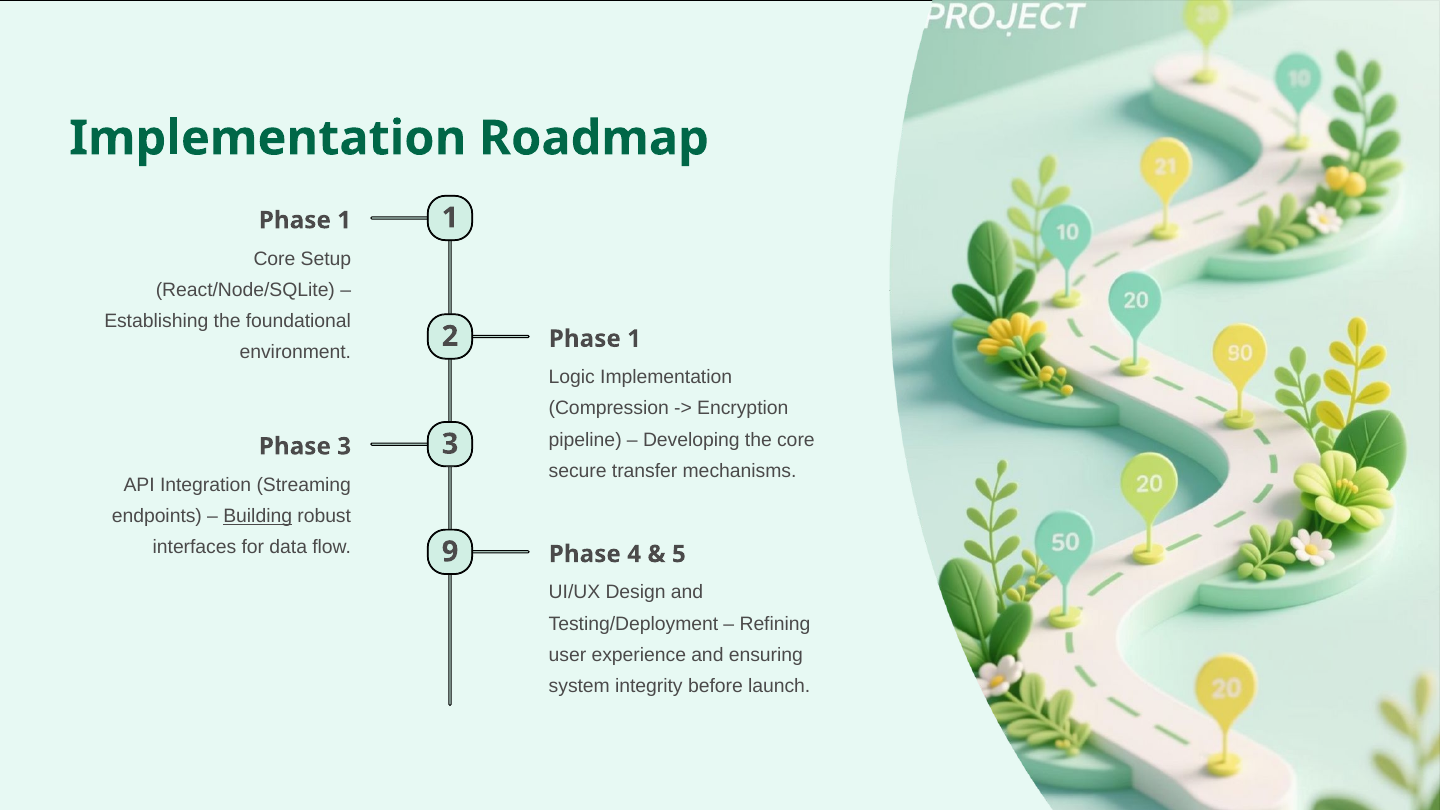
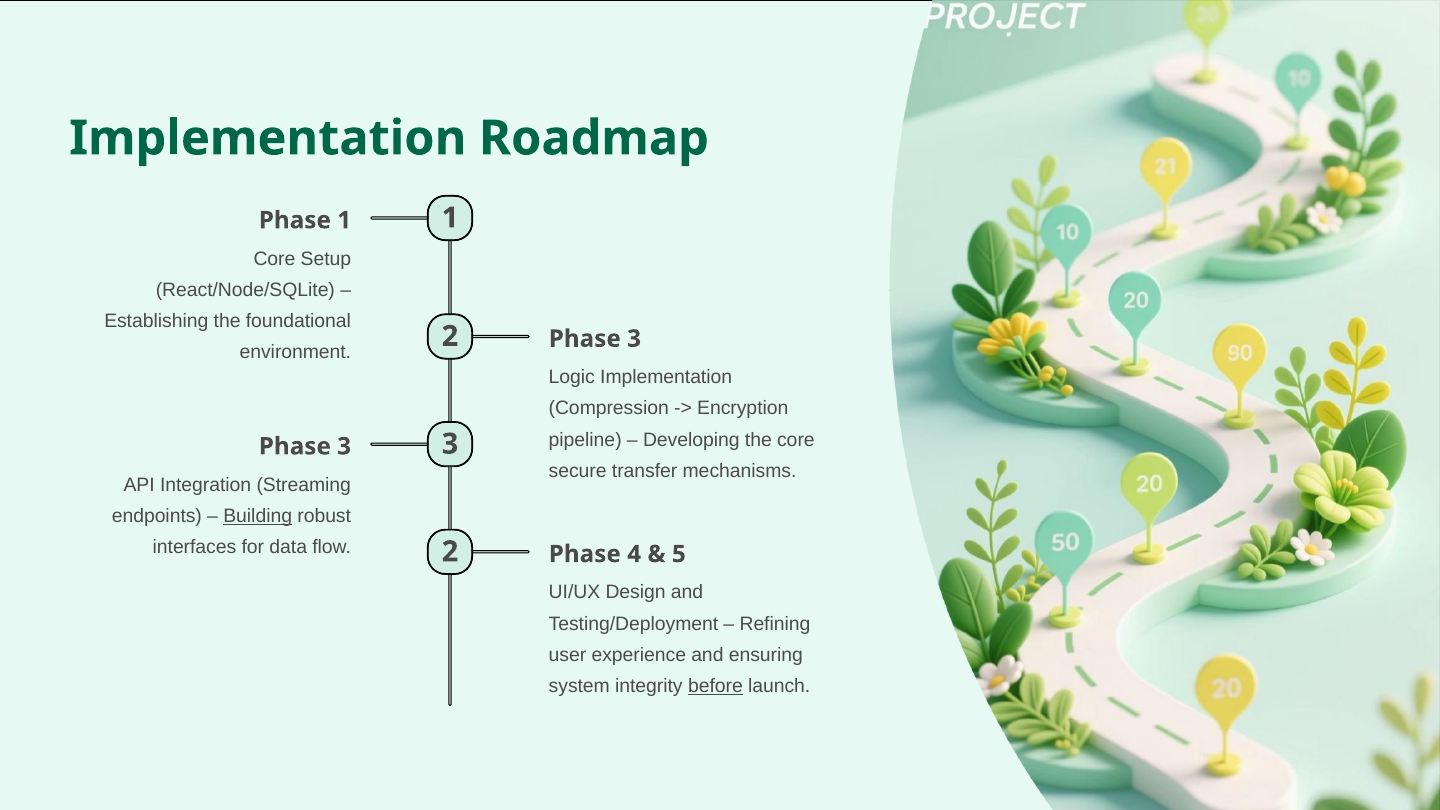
2 Phase 1: 1 -> 3
flow 9: 9 -> 2
before underline: none -> present
